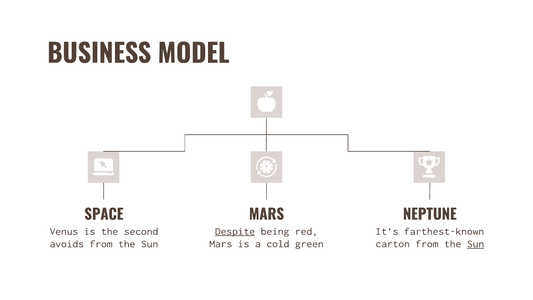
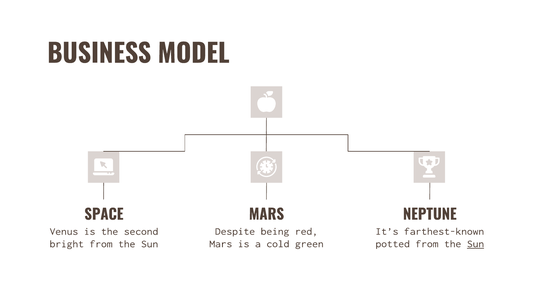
Despite underline: present -> none
carton: carton -> potted
avoids: avoids -> bright
